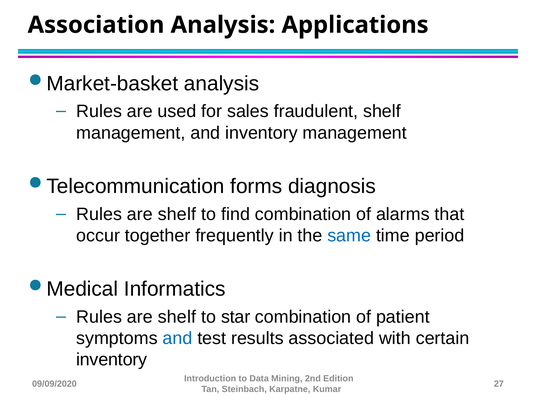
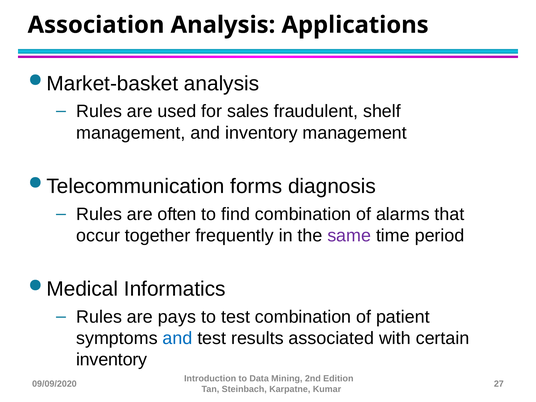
shelf at (177, 214): shelf -> often
same colour: blue -> purple
shelf at (177, 317): shelf -> pays
to star: star -> test
